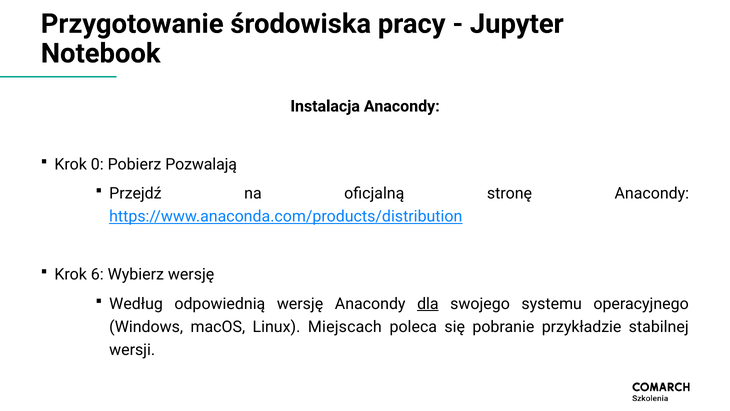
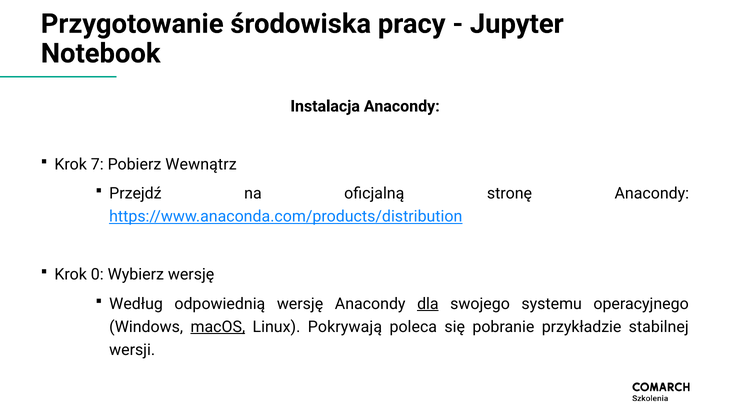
0: 0 -> 7
Pozwalają: Pozwalają -> Wewnątrz
6: 6 -> 0
macOS underline: none -> present
Miejscach: Miejscach -> Pokrywają
